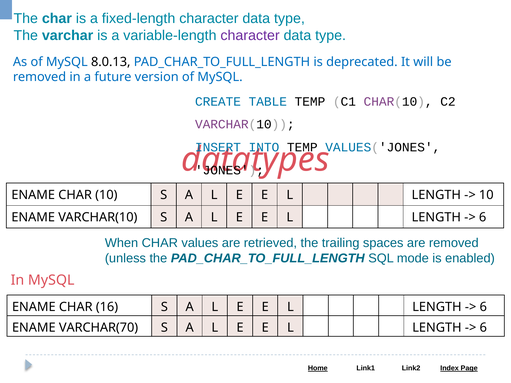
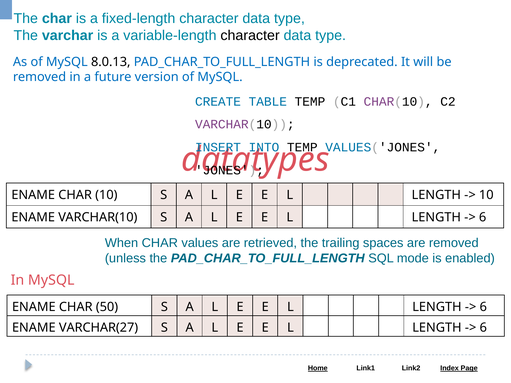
character at (250, 36) colour: purple -> black
16: 16 -> 50
VARCHAR(70: VARCHAR(70 -> VARCHAR(27
